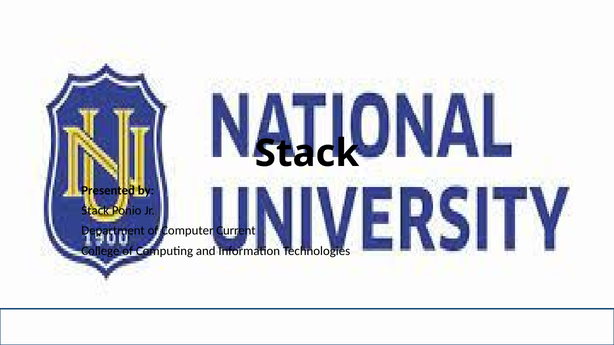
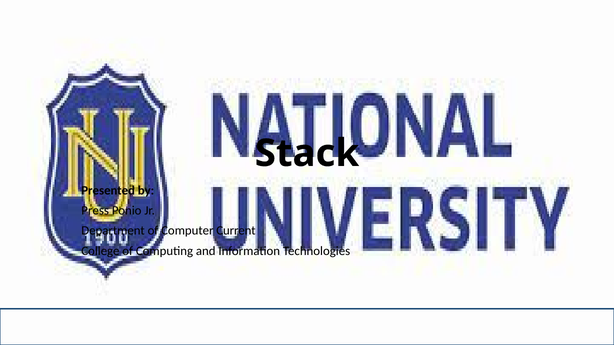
Stack at (95, 211): Stack -> Press
